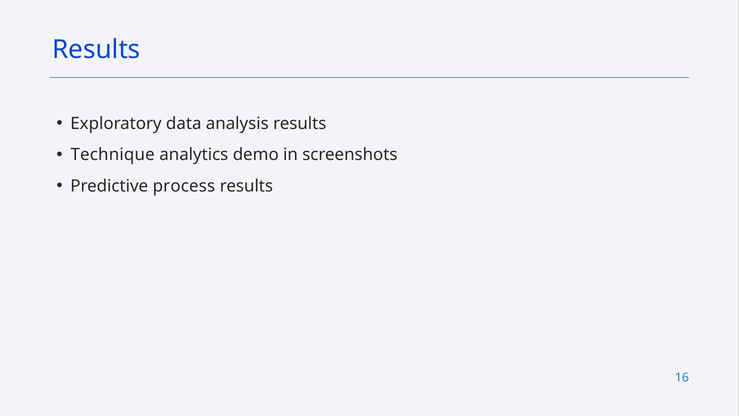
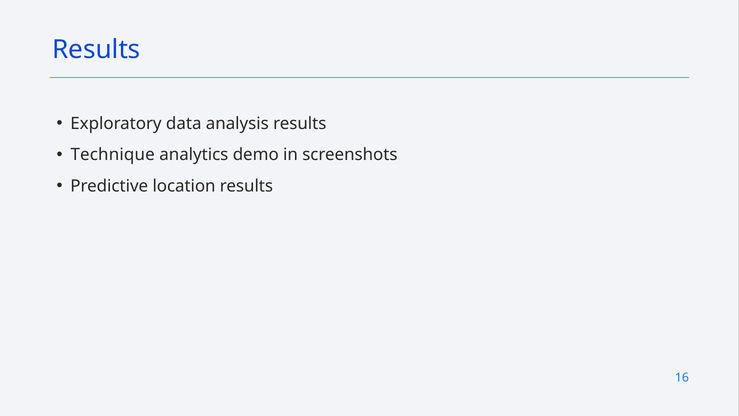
process: process -> location
